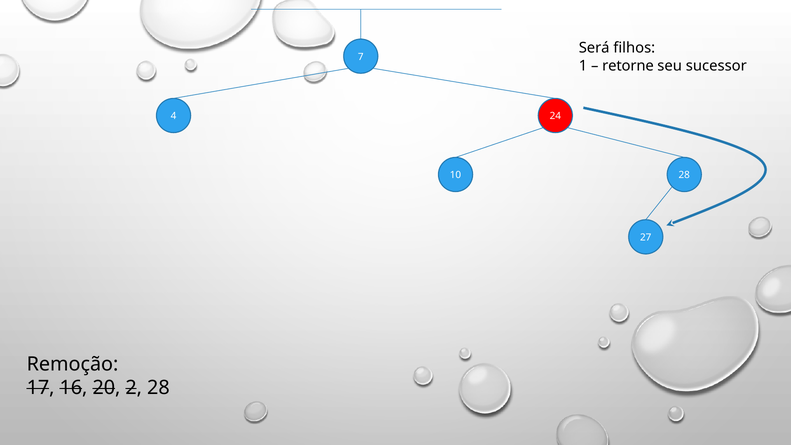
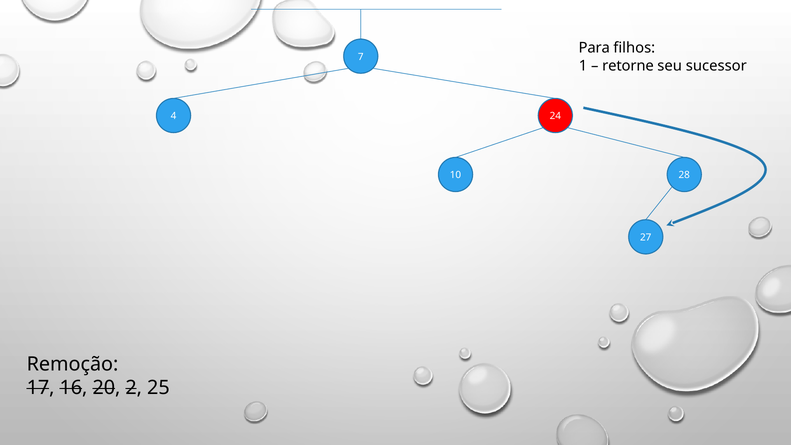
Será: Será -> Para
2 28: 28 -> 25
